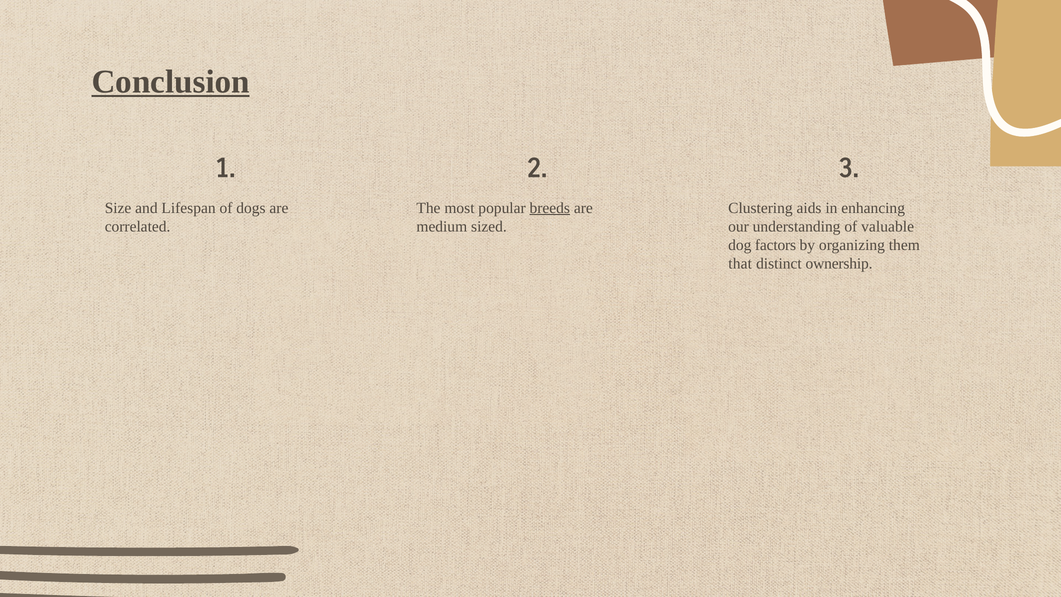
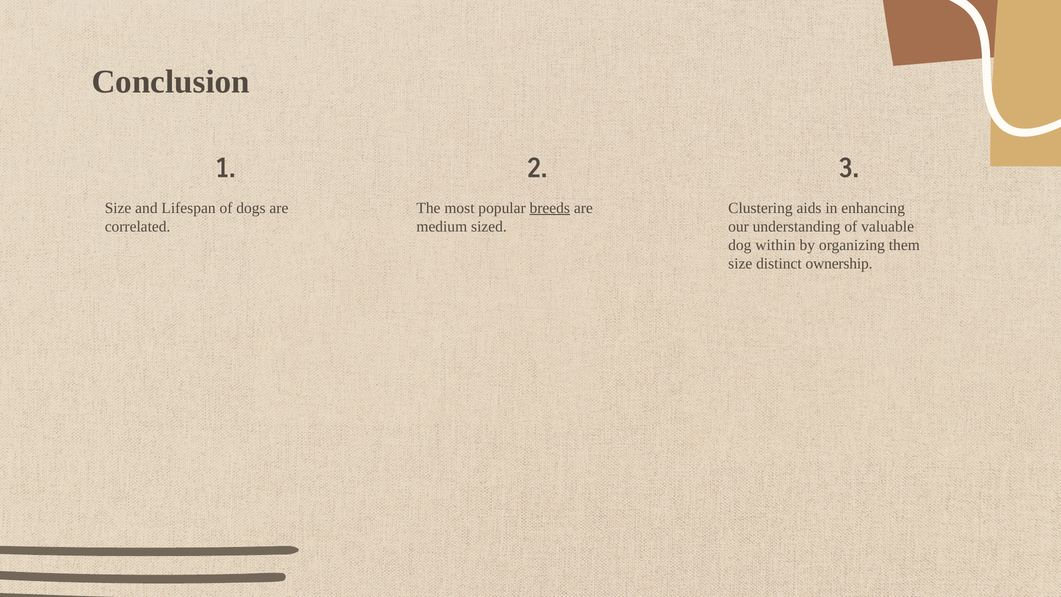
Conclusion underline: present -> none
factors: factors -> within
that at (740, 264): that -> size
